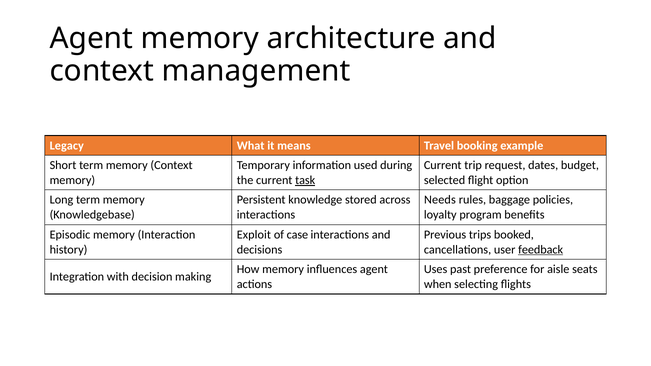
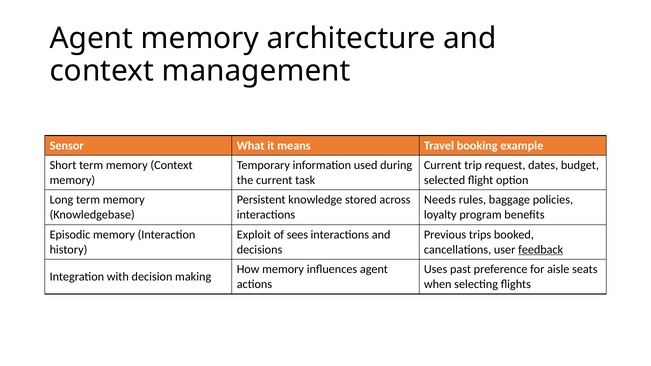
Legacy: Legacy -> Sensor
task underline: present -> none
case: case -> sees
